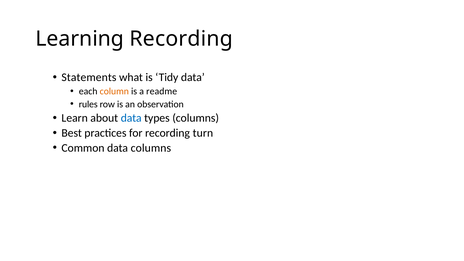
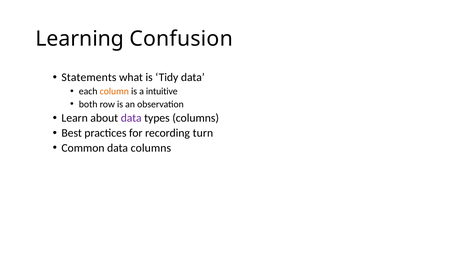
Learning Recording: Recording -> Confusion
readme: readme -> intuitive
rules: rules -> both
data at (131, 118) colour: blue -> purple
